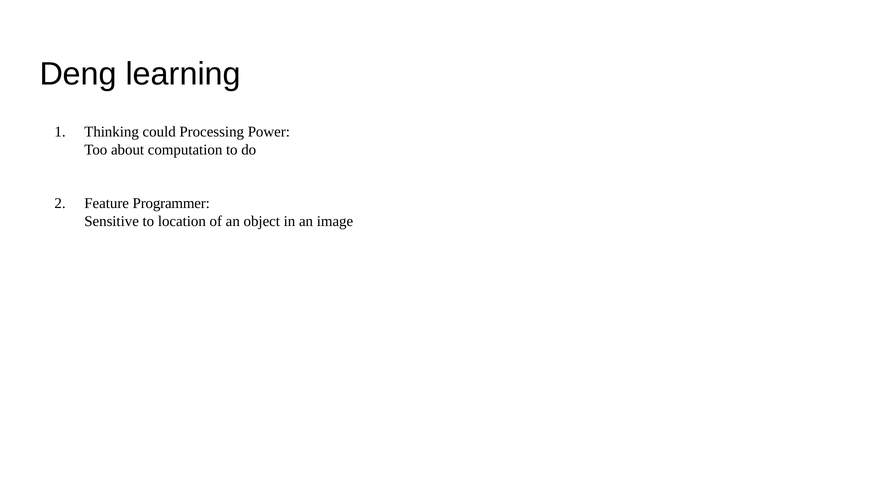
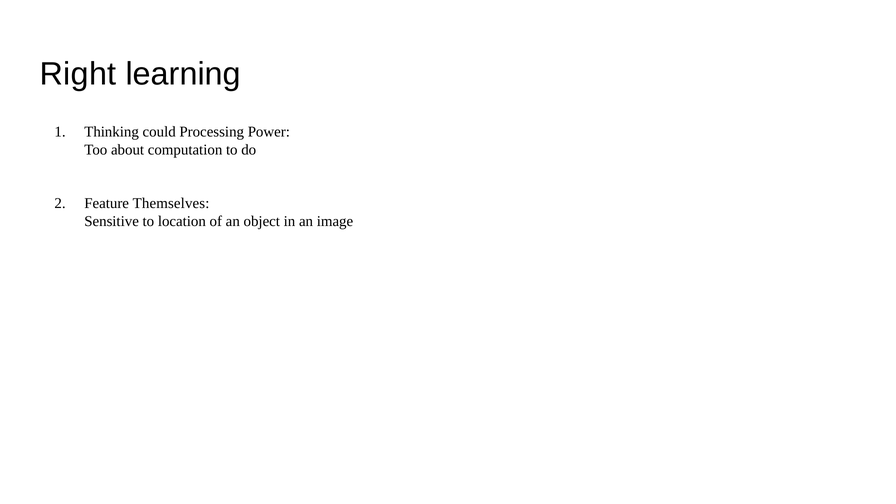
Deng: Deng -> Right
Programmer: Programmer -> Themselves
